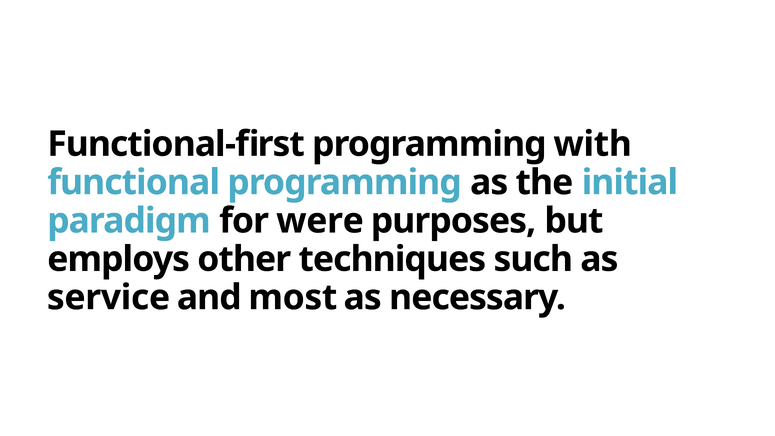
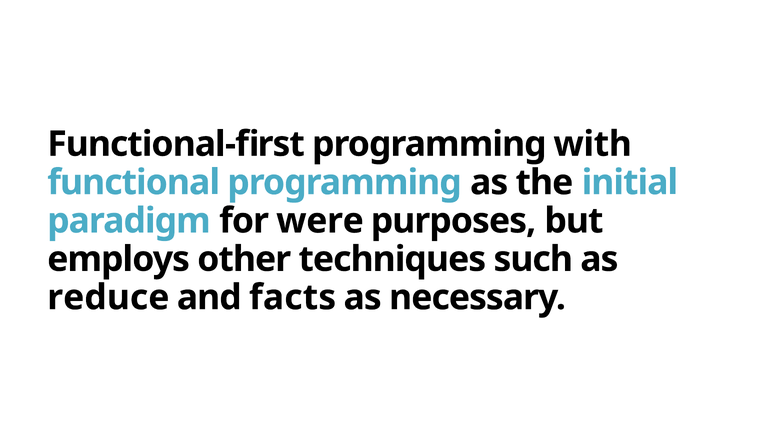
service: service -> reduce
most: most -> facts
